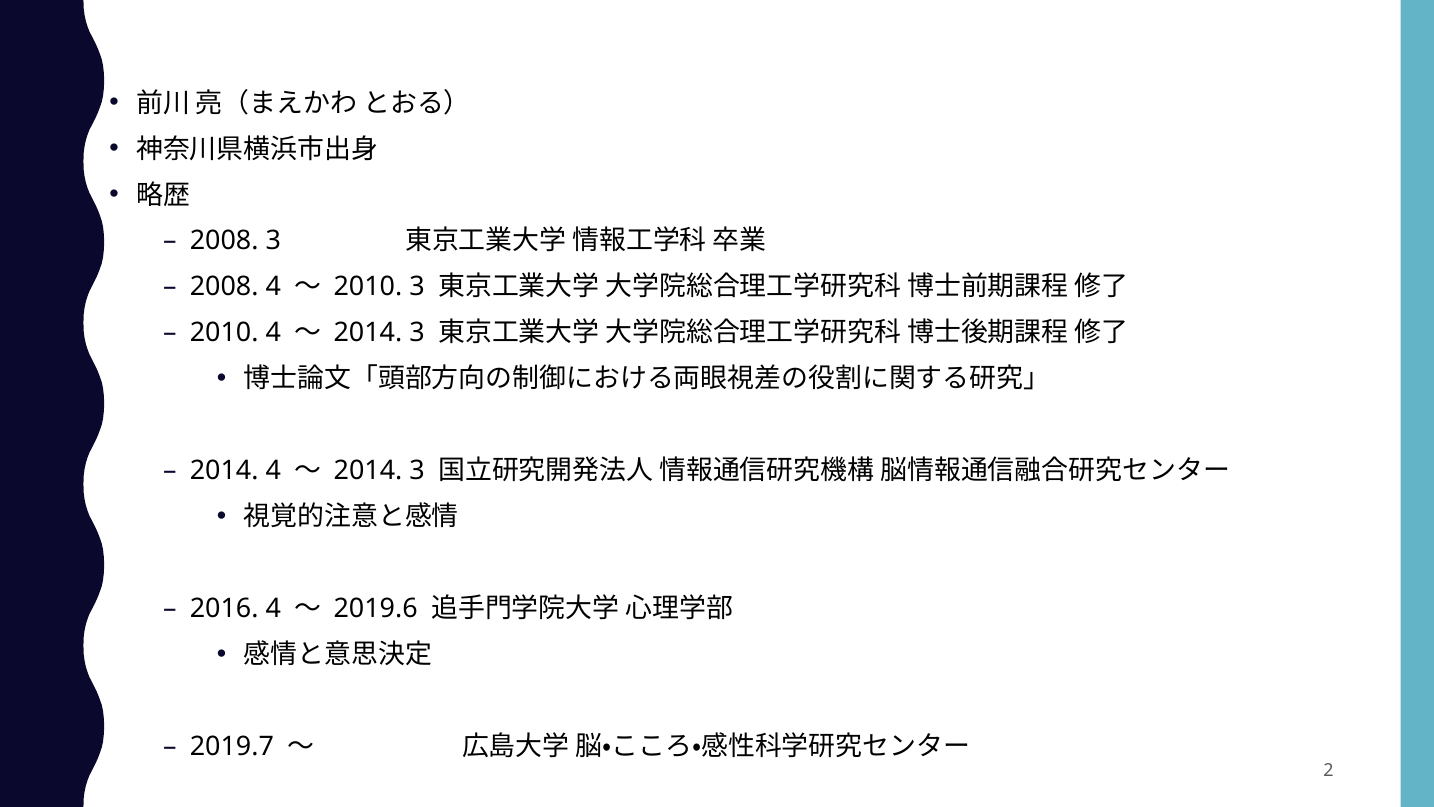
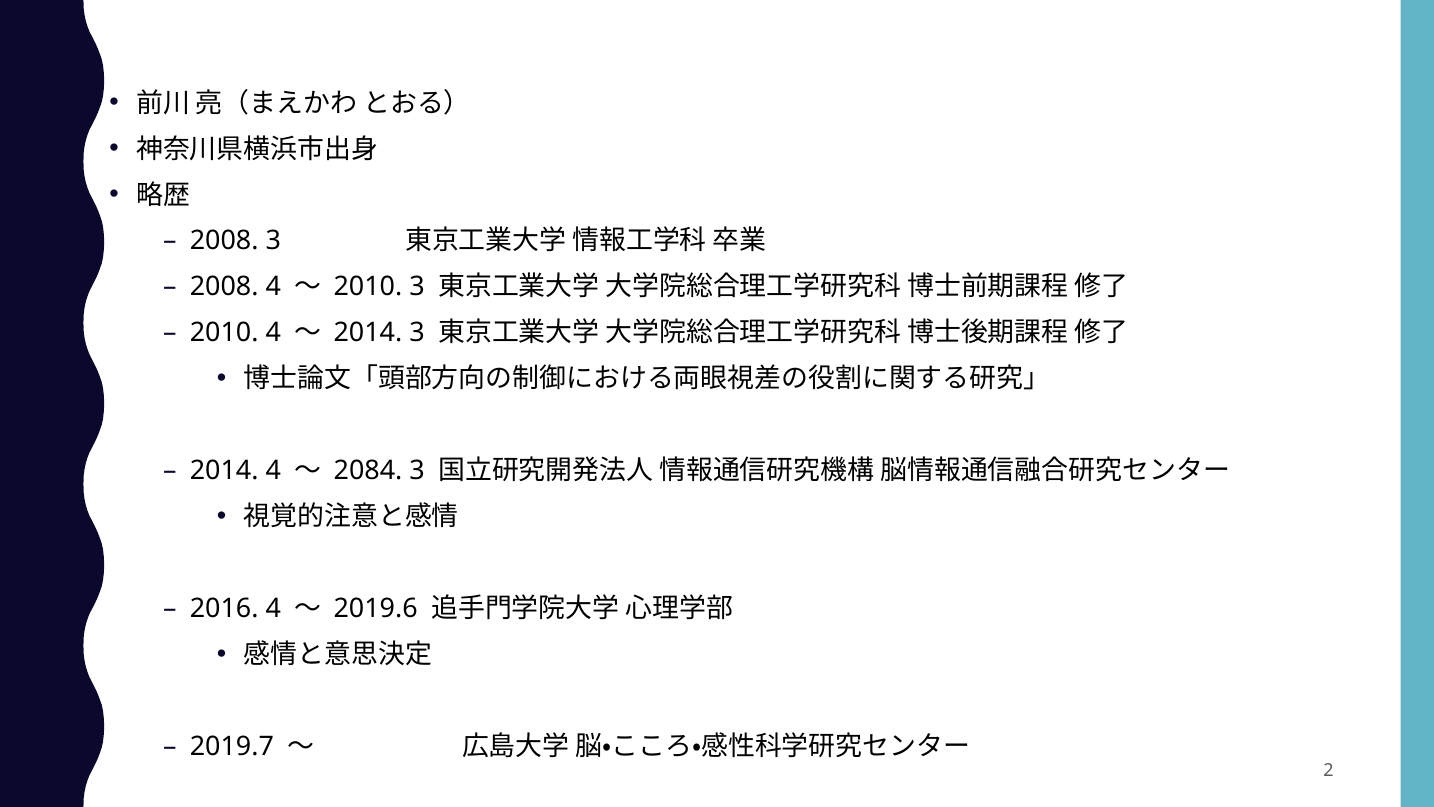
2014 at (368, 471): 2014 -> 2084
